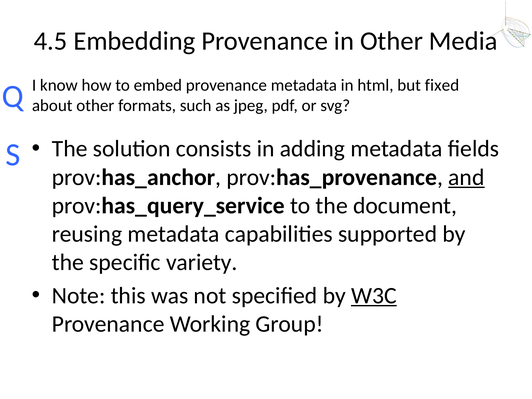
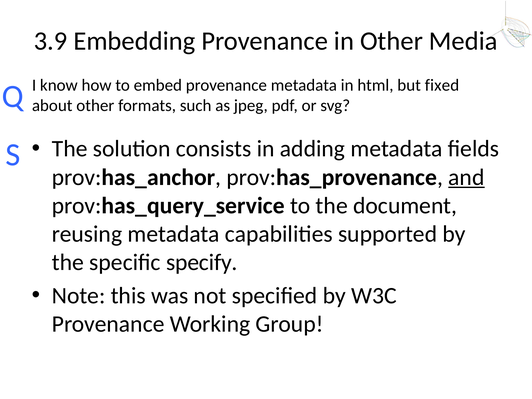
4.5: 4.5 -> 3.9
variety: variety -> specify
W3C underline: present -> none
